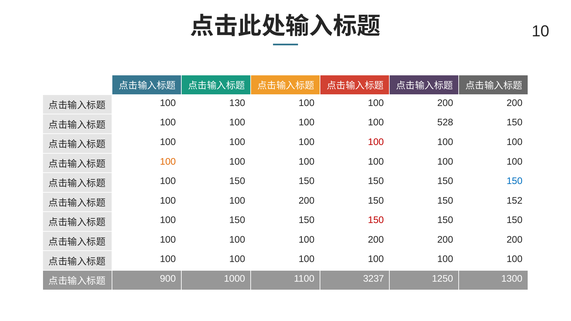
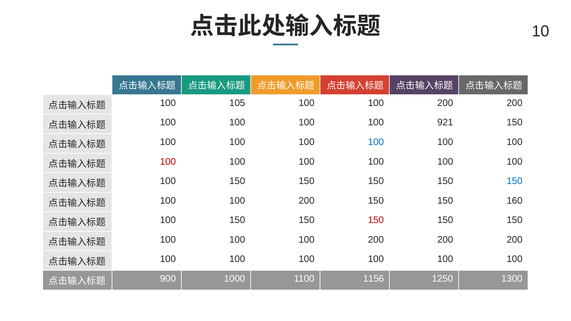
130: 130 -> 105
528: 528 -> 921
100 at (376, 142) colour: red -> blue
100 at (168, 162) colour: orange -> red
152: 152 -> 160
3237: 3237 -> 1156
